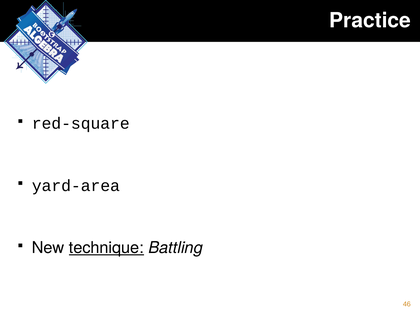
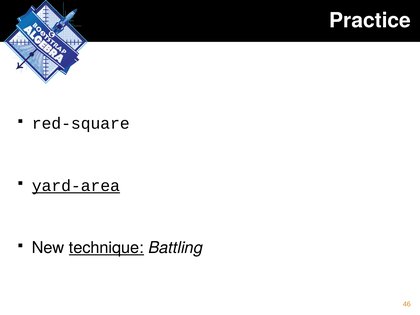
yard-area underline: none -> present
